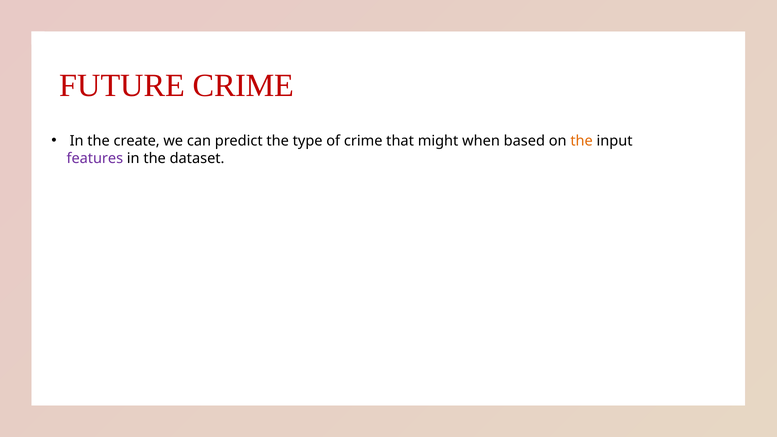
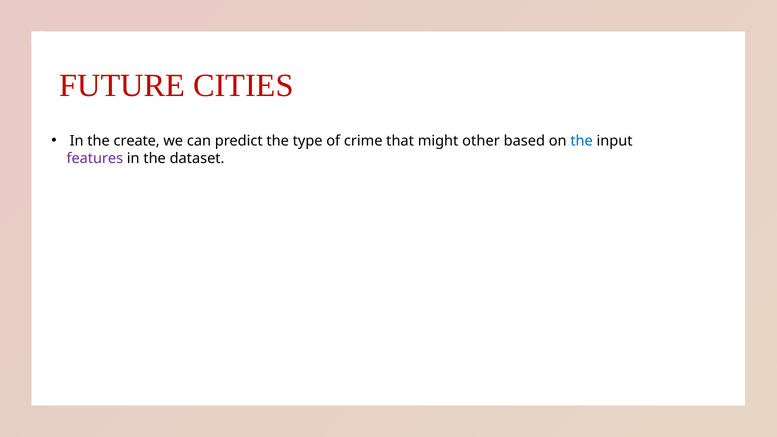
FUTURE CRIME: CRIME -> CITIES
when: when -> other
the at (582, 141) colour: orange -> blue
